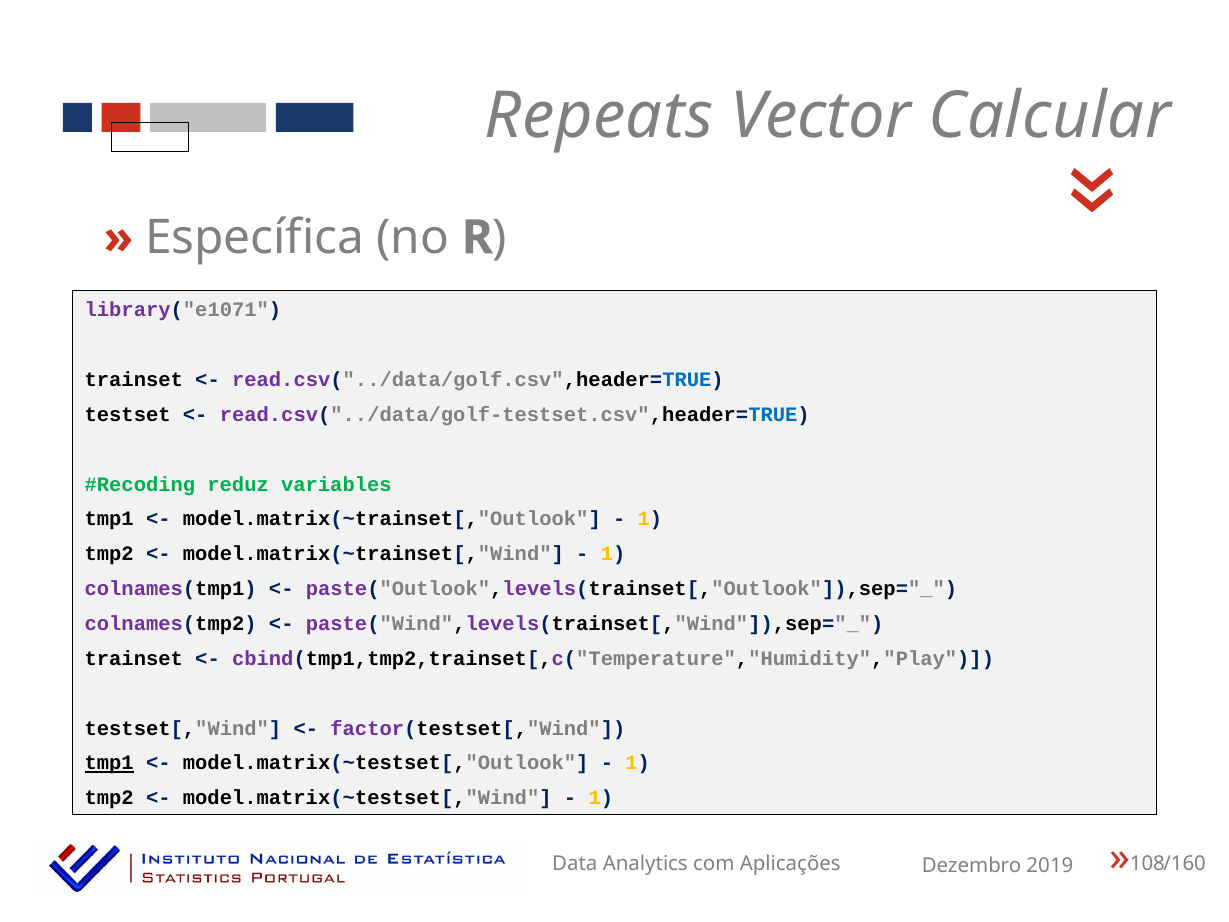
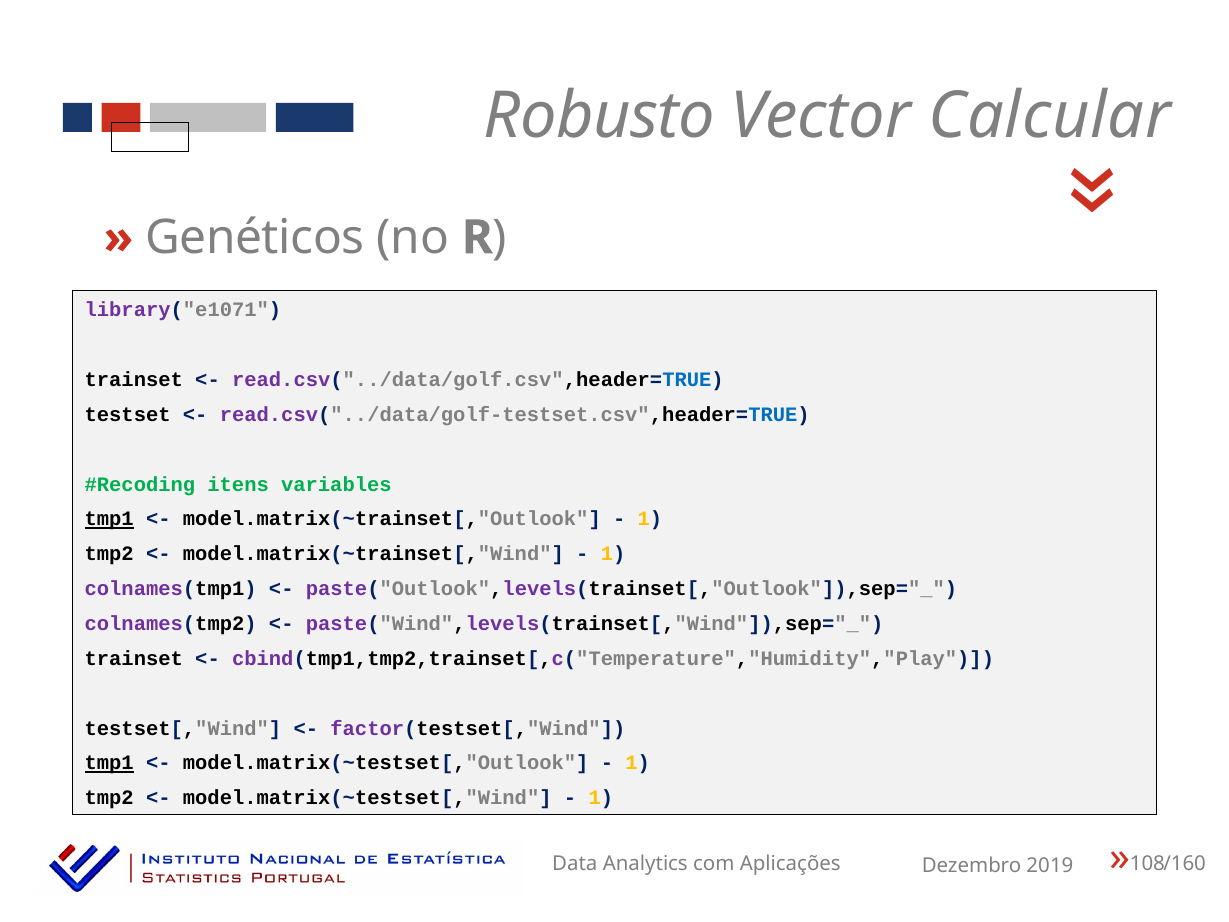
Repeats: Repeats -> Robusto
Específica: Específica -> Genéticos
reduz: reduz -> itens
tmp1 at (109, 519) underline: none -> present
